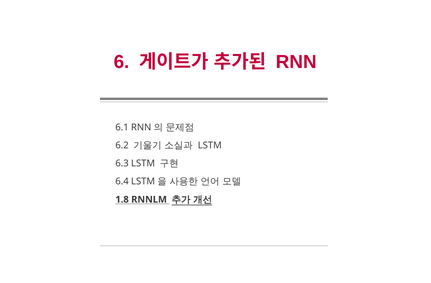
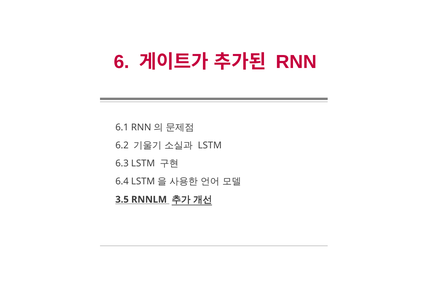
1.8: 1.8 -> 3.5
